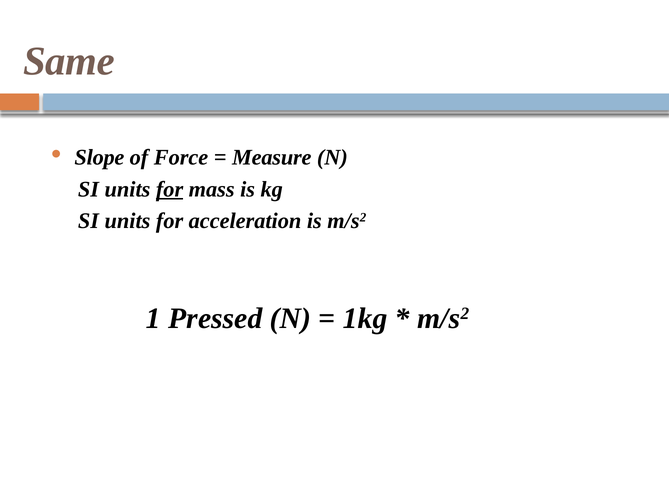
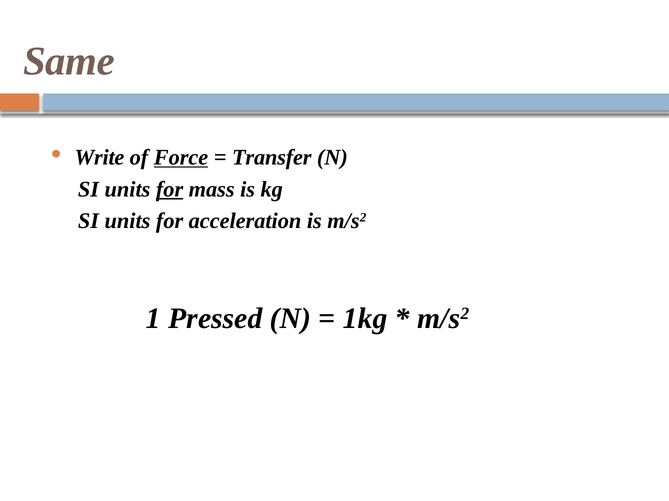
Slope: Slope -> Write
Force underline: none -> present
Measure: Measure -> Transfer
